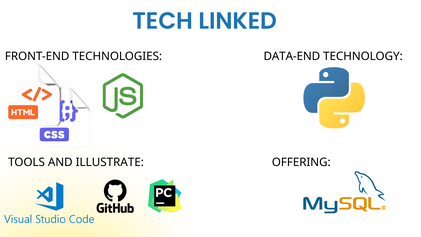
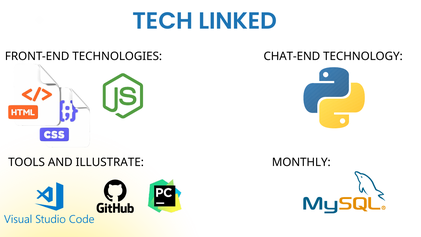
DATA-END: DATA-END -> CHAT-END
OFFERING: OFFERING -> MONTHLY
